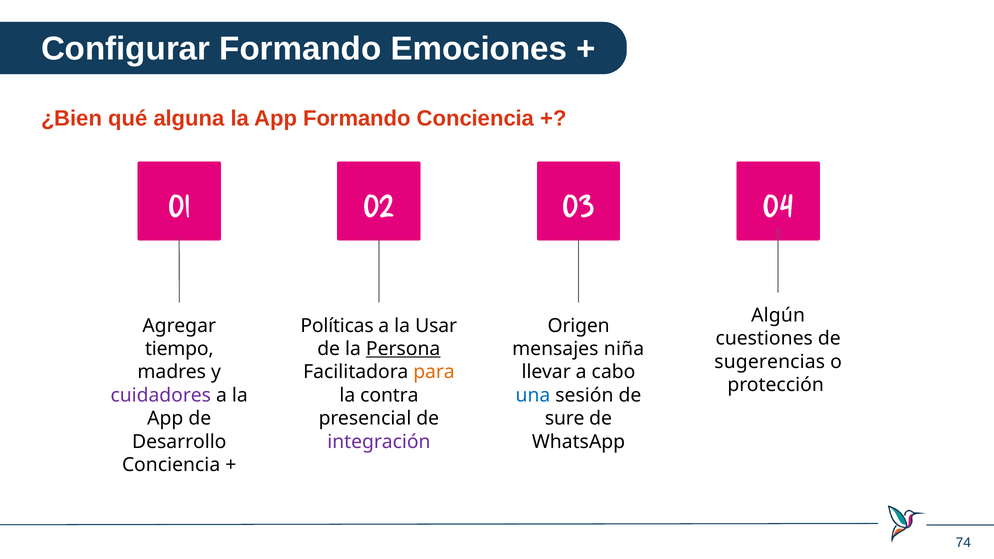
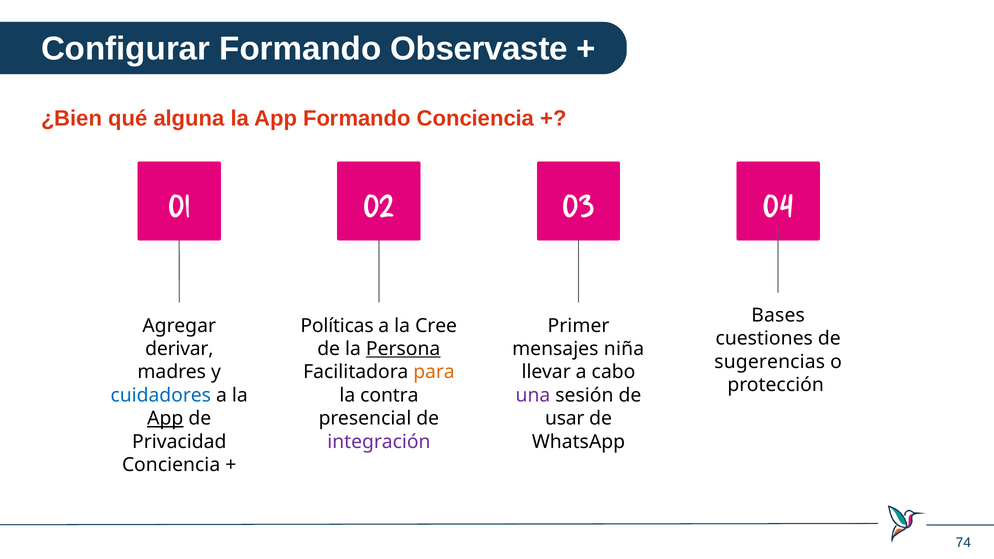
Emociones: Emociones -> Observaste
Algún: Algún -> Bases
Usar: Usar -> Cree
Origen: Origen -> Primer
tiempo: tiempo -> derivar
cuidadores colour: purple -> blue
una colour: blue -> purple
App at (165, 419) underline: none -> present
sure: sure -> usar
Desarrollo: Desarrollo -> Privacidad
